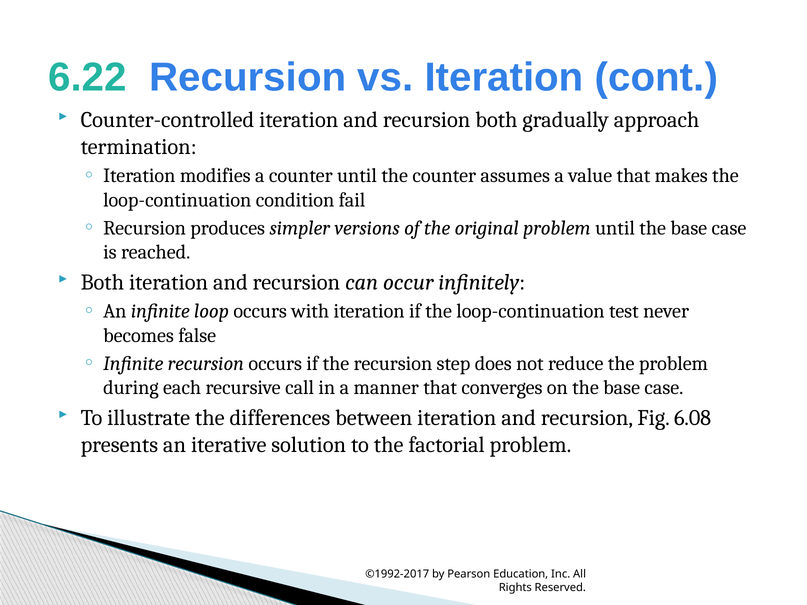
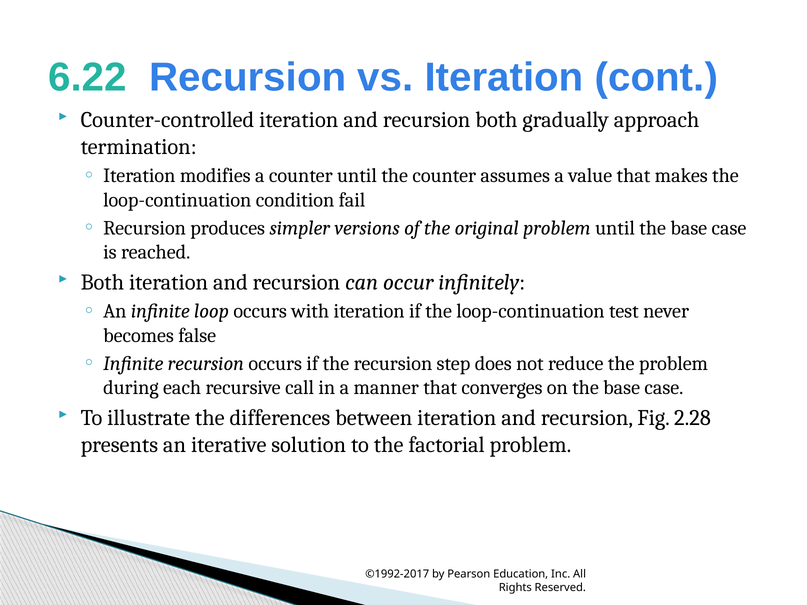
6.08: 6.08 -> 2.28
